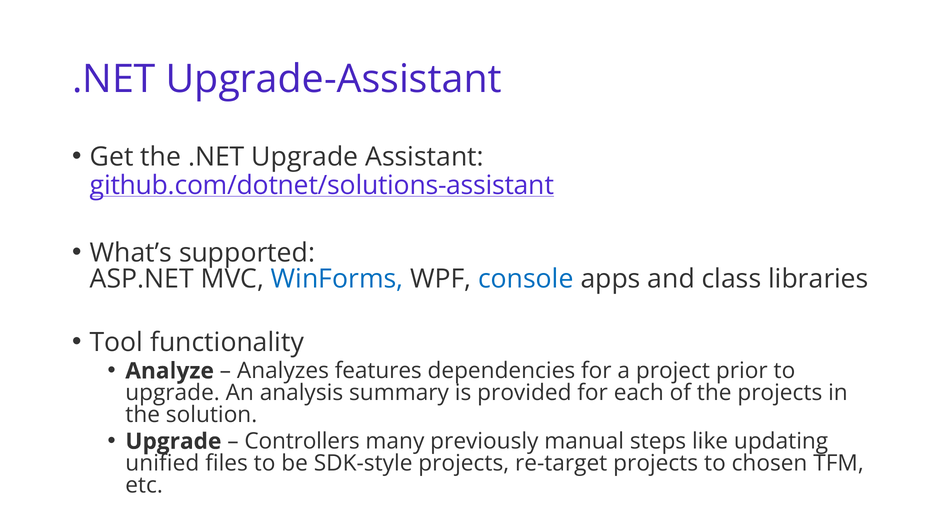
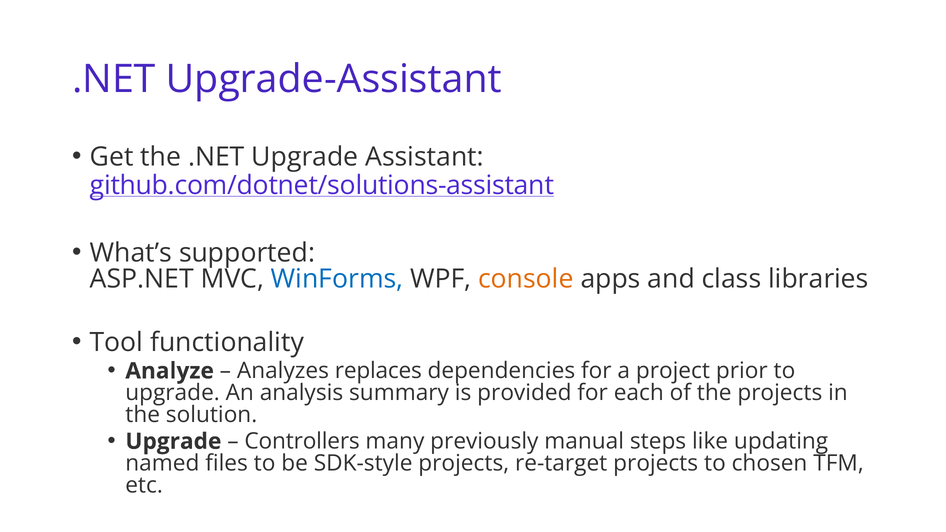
console colour: blue -> orange
features: features -> replaces
unified: unified -> named
